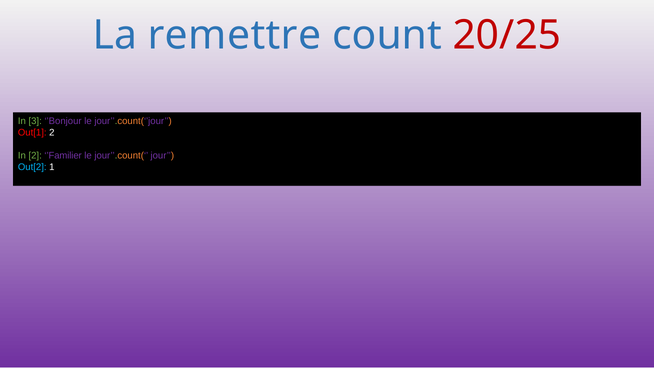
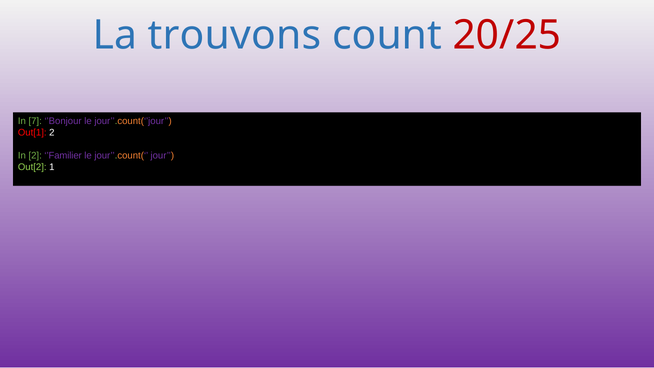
remettre: remettre -> trouvons
3: 3 -> 7
Out[2 colour: light blue -> light green
